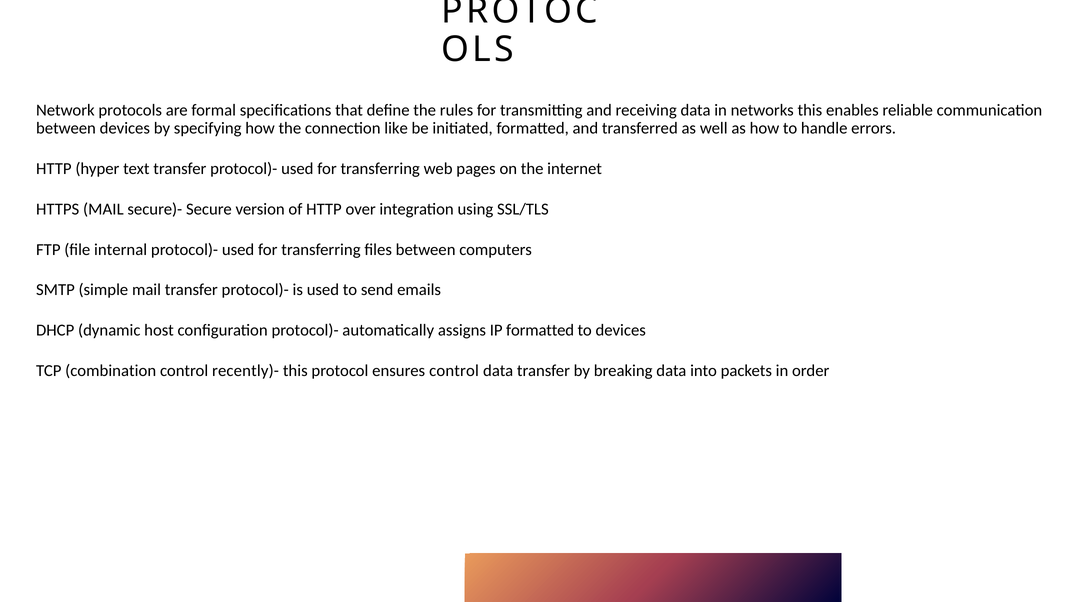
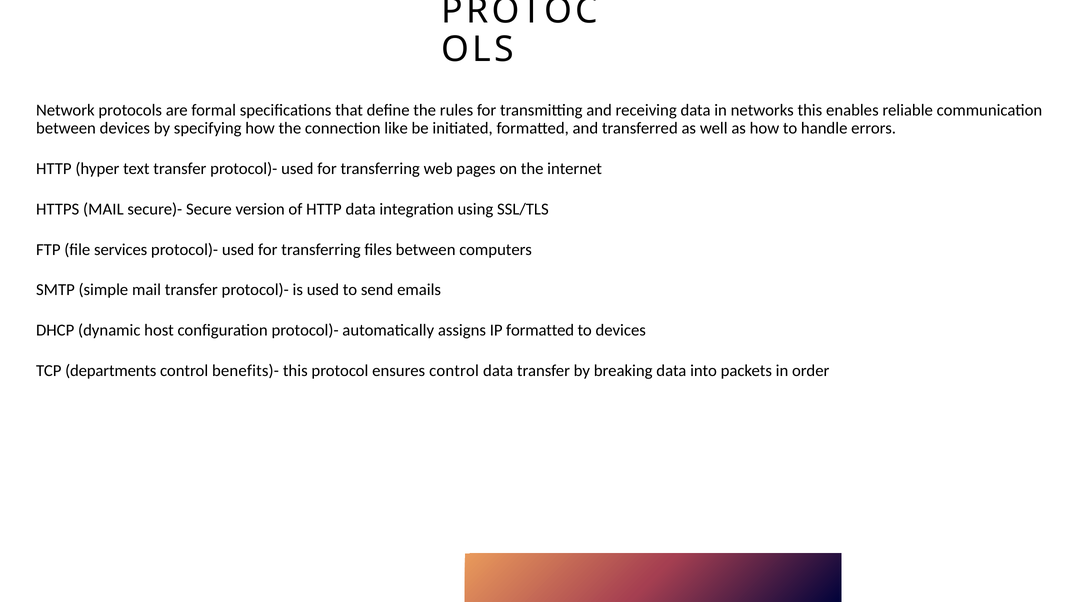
HTTP over: over -> data
internal: internal -> services
combination: combination -> departments
recently)-: recently)- -> benefits)-
